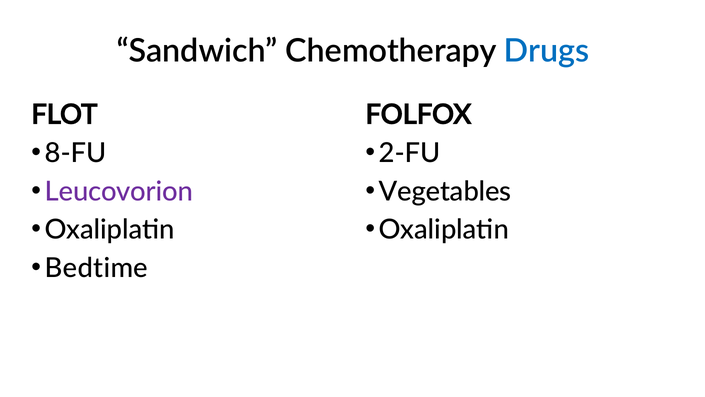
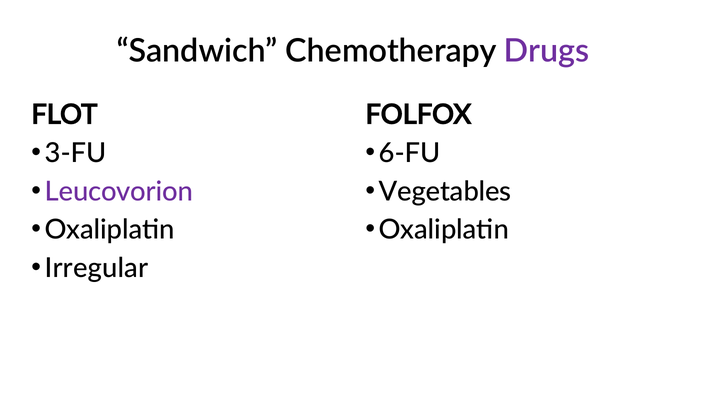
Drugs colour: blue -> purple
8-FU: 8-FU -> 3-FU
2-FU: 2-FU -> 6-FU
Bedtime: Bedtime -> Irregular
